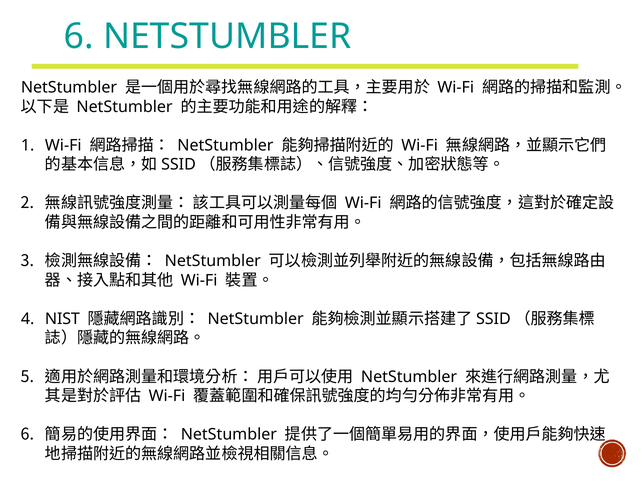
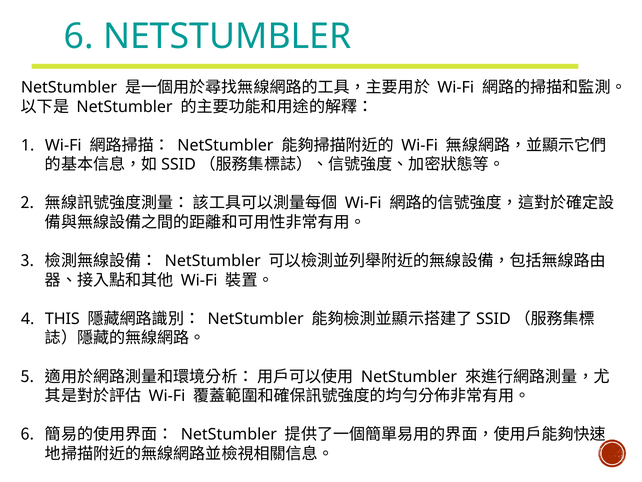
NIST: NIST -> THIS
